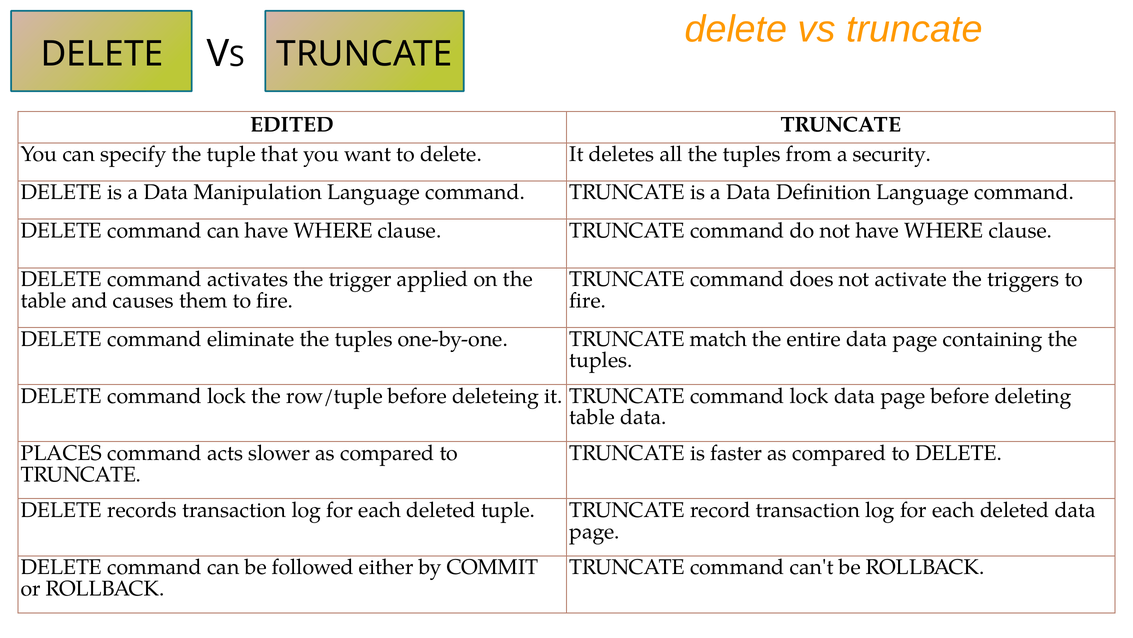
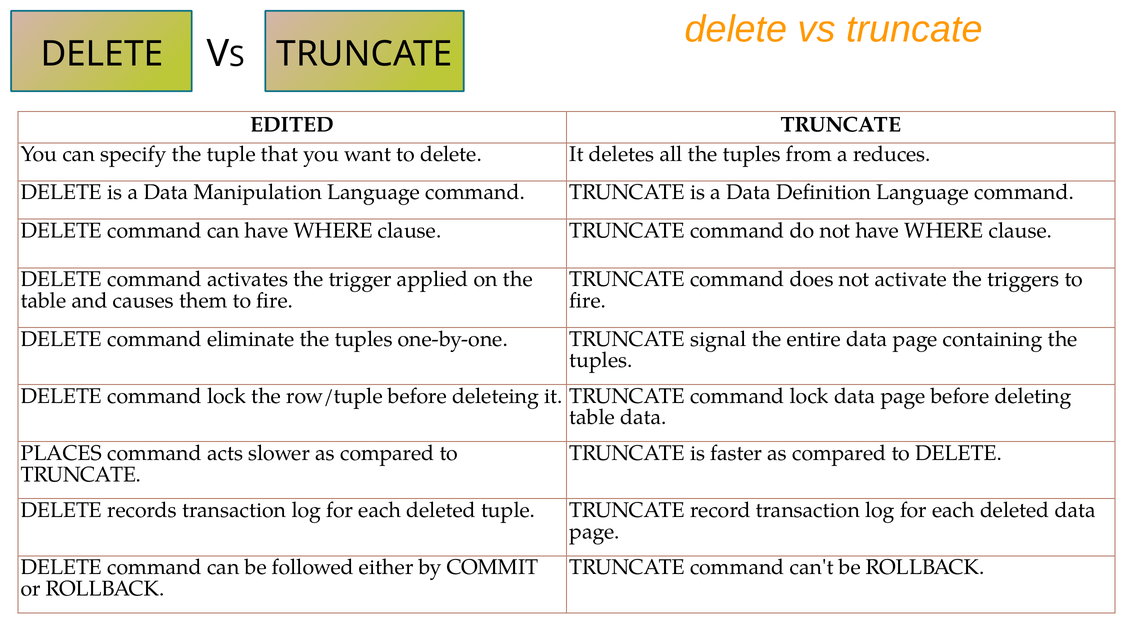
security: security -> reduces
match: match -> signal
